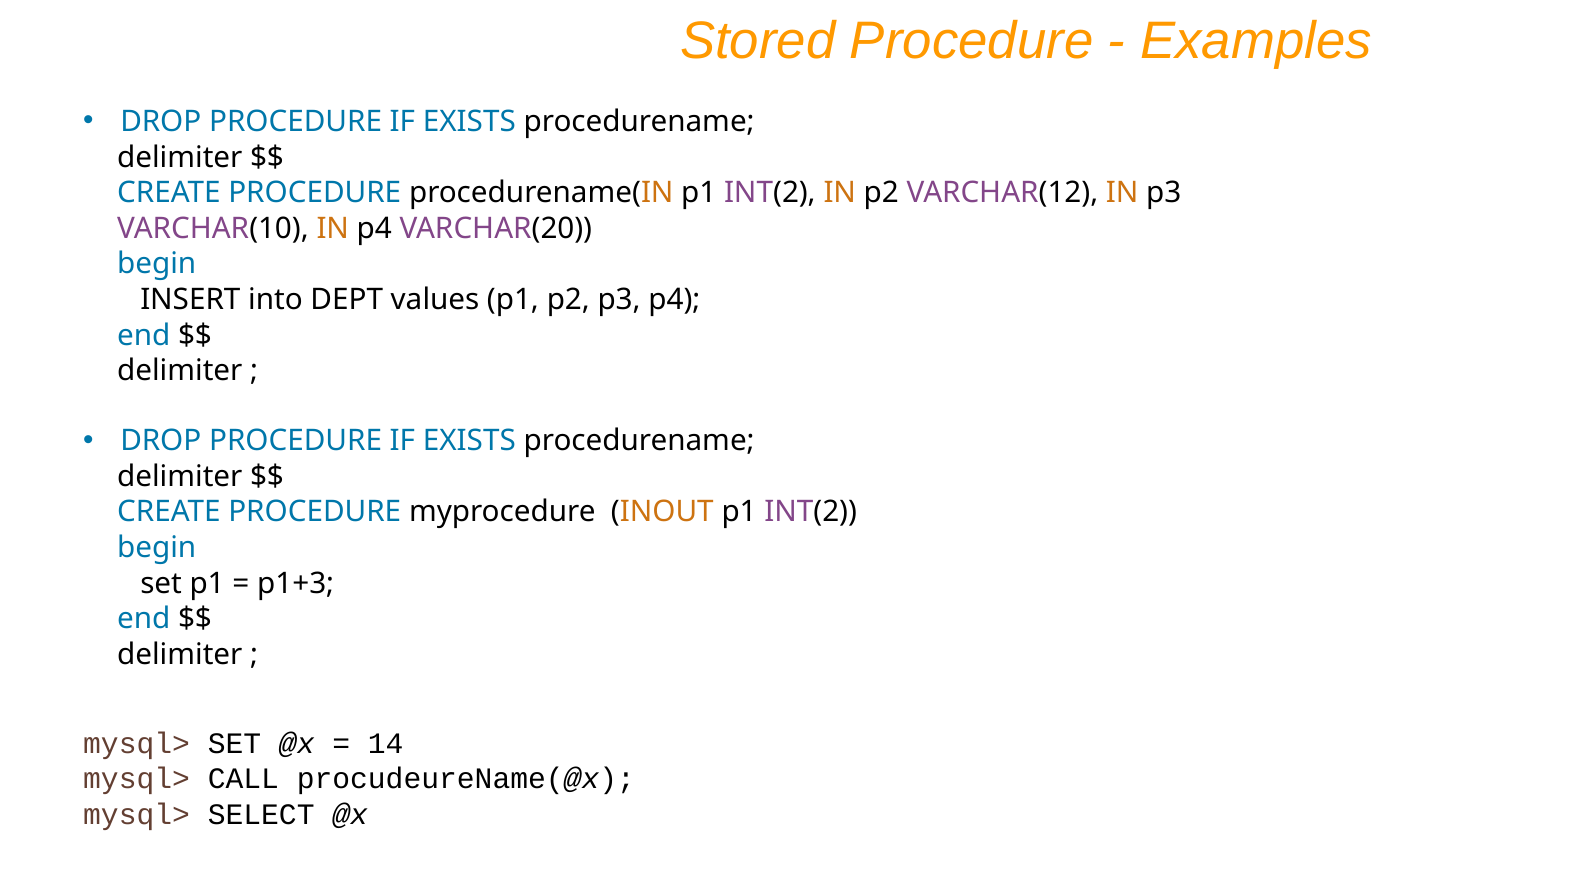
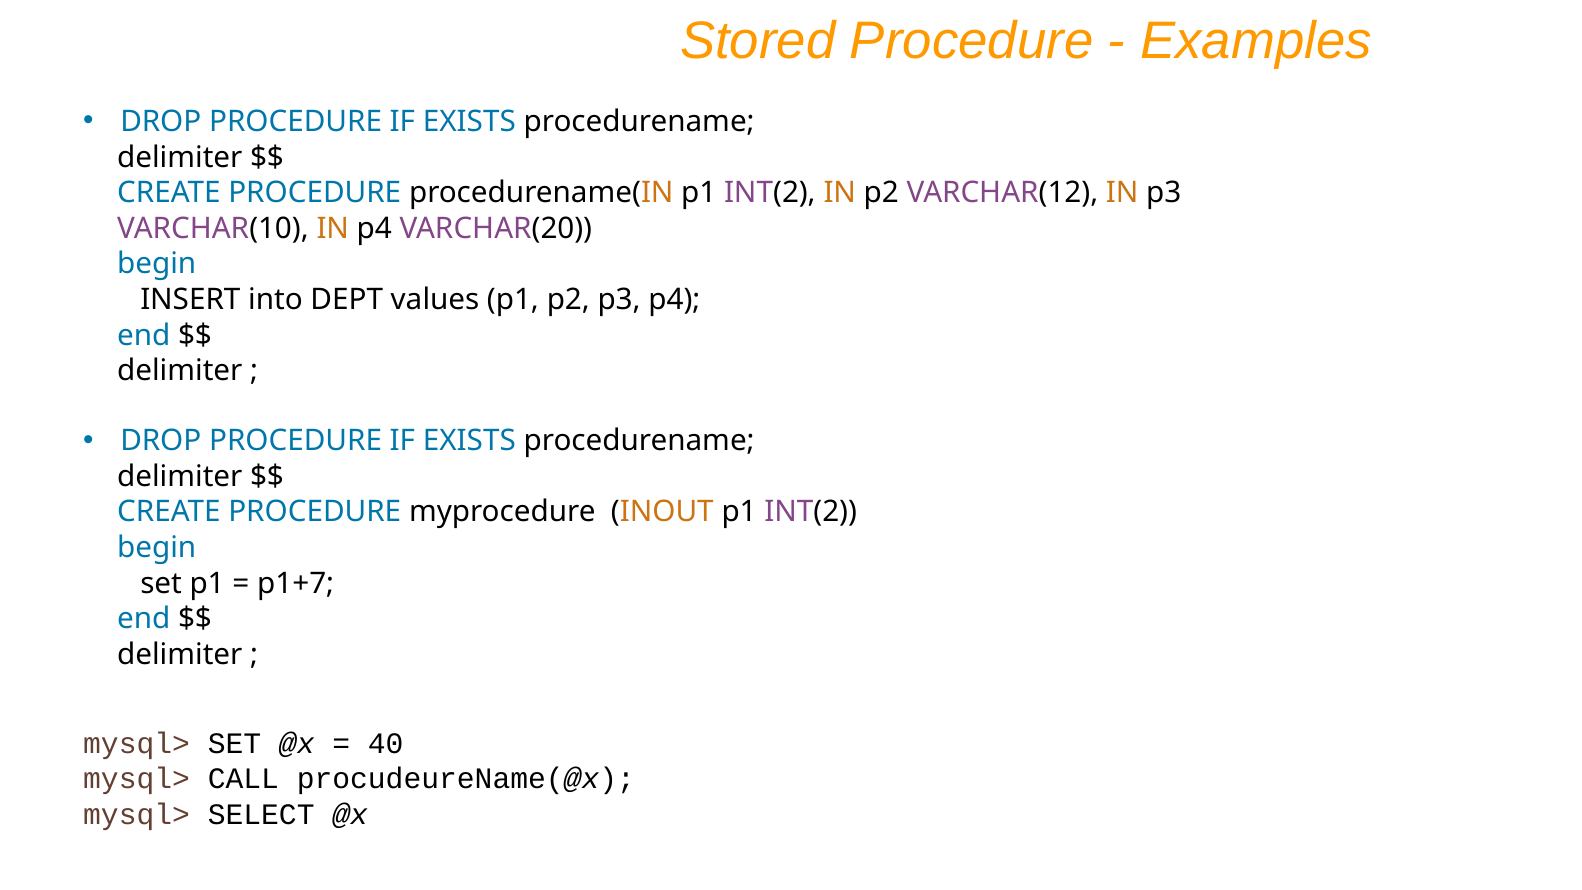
p1+3: p1+3 -> p1+7
14: 14 -> 40
